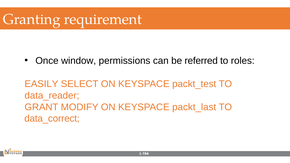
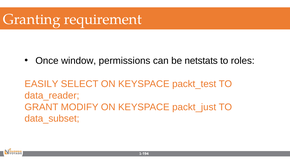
referred: referred -> netstats
packt_last: packt_last -> packt_just
data_correct: data_correct -> data_subset
